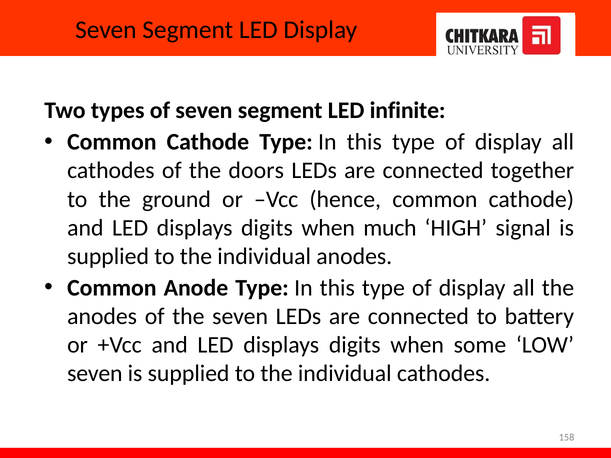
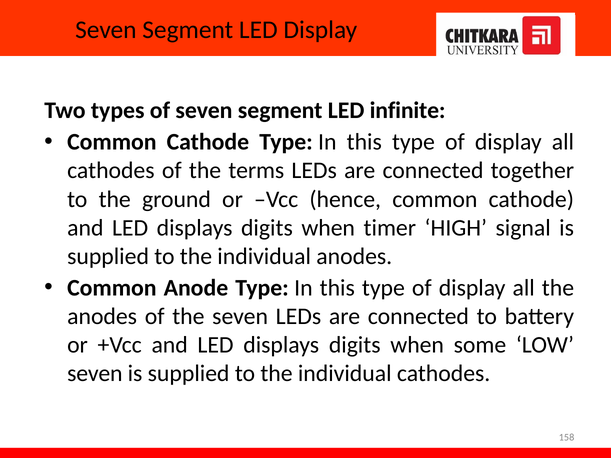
doors: doors -> terms
much: much -> timer
